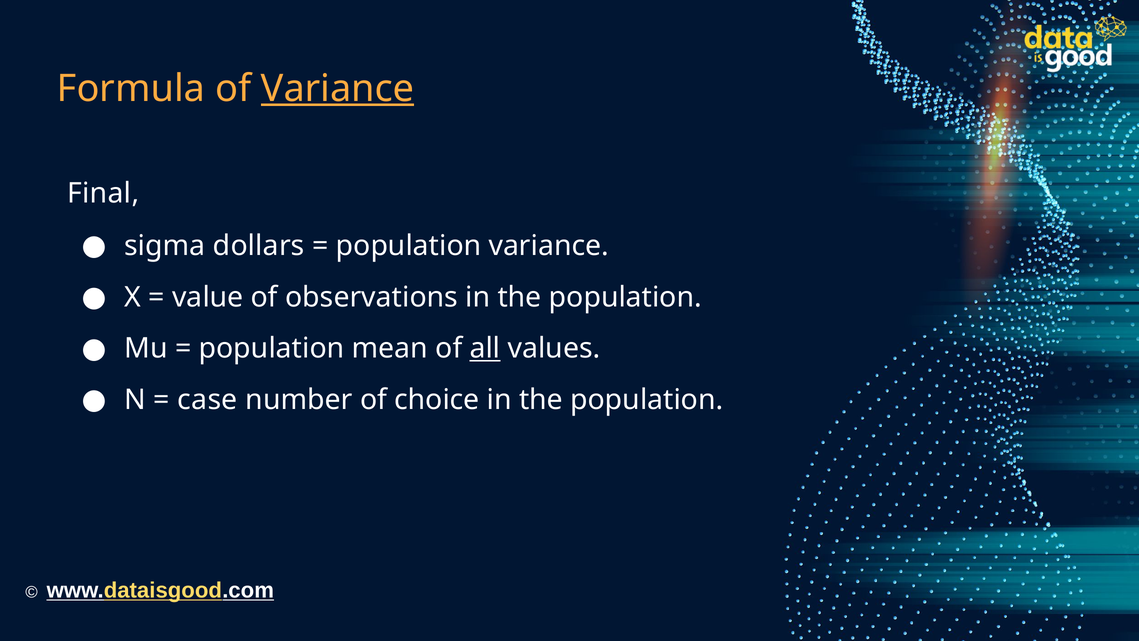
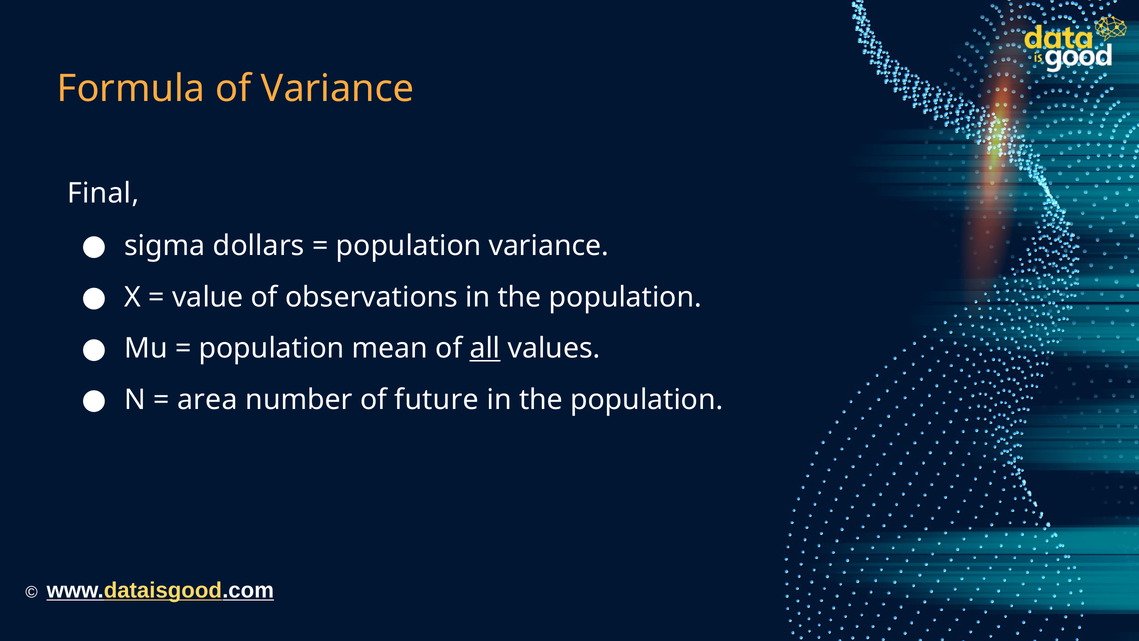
Variance at (338, 88) underline: present -> none
case: case -> area
choice: choice -> future
